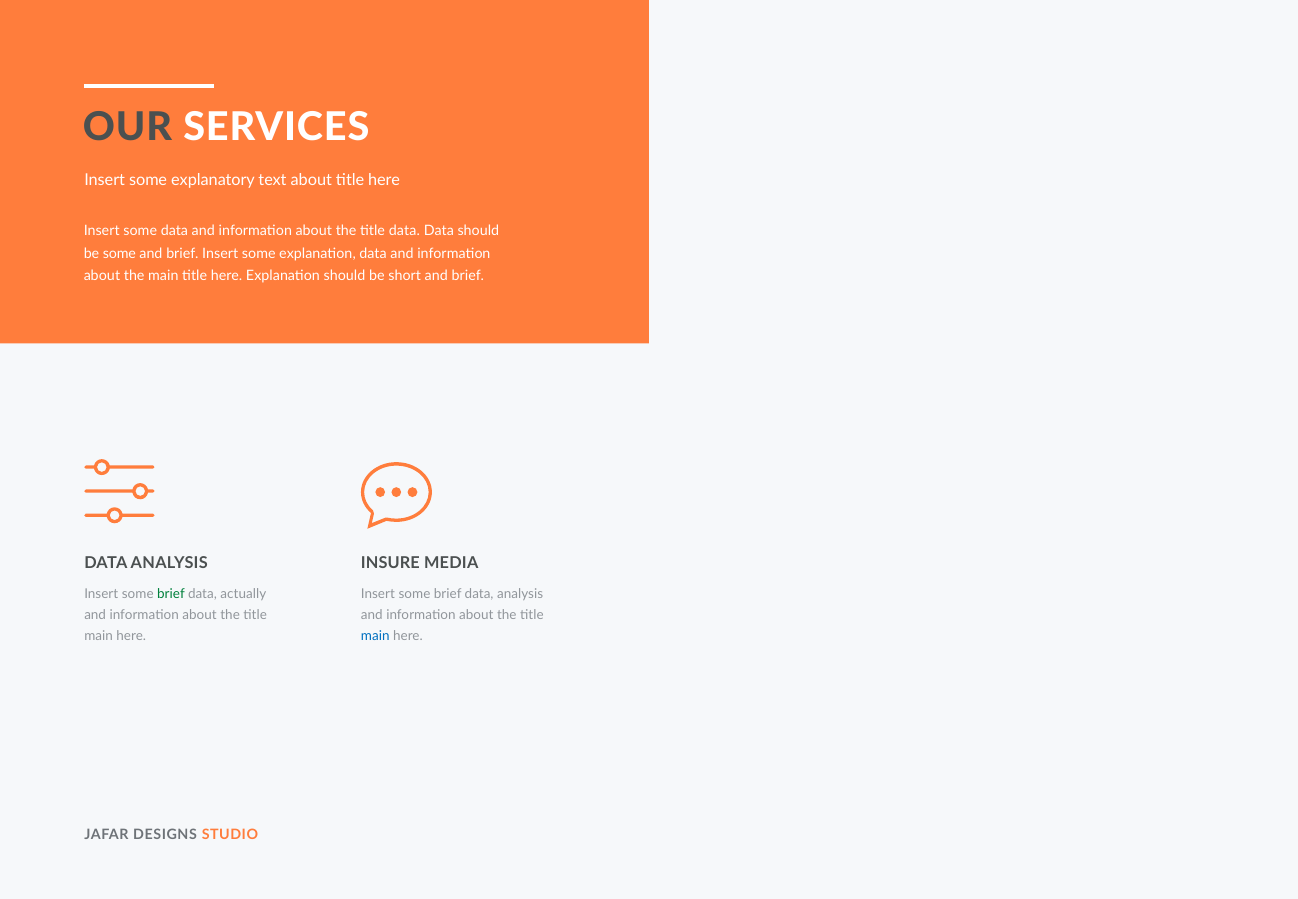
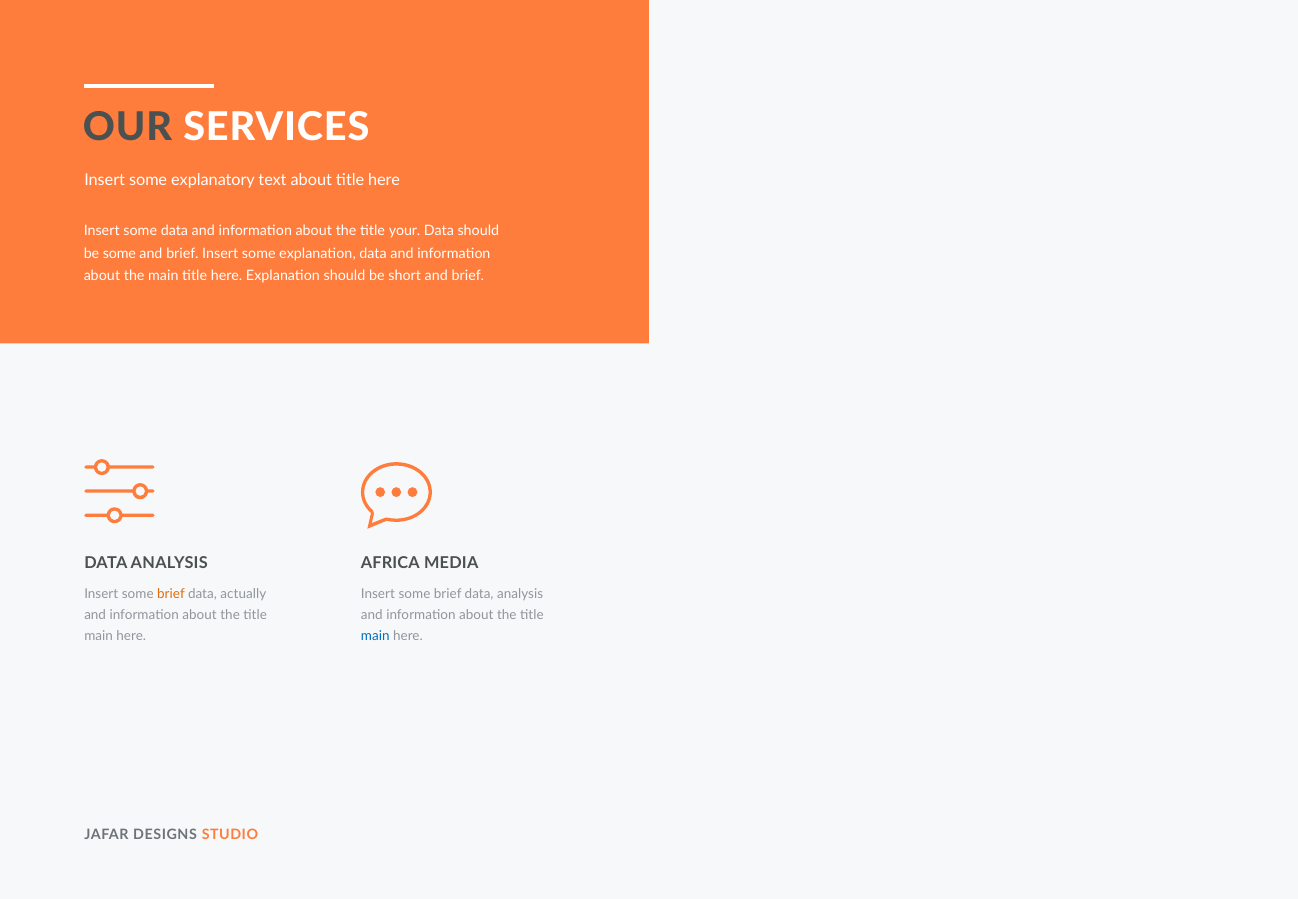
title data: data -> your
INSURE: INSURE -> AFRICA
brief at (171, 594) colour: green -> orange
